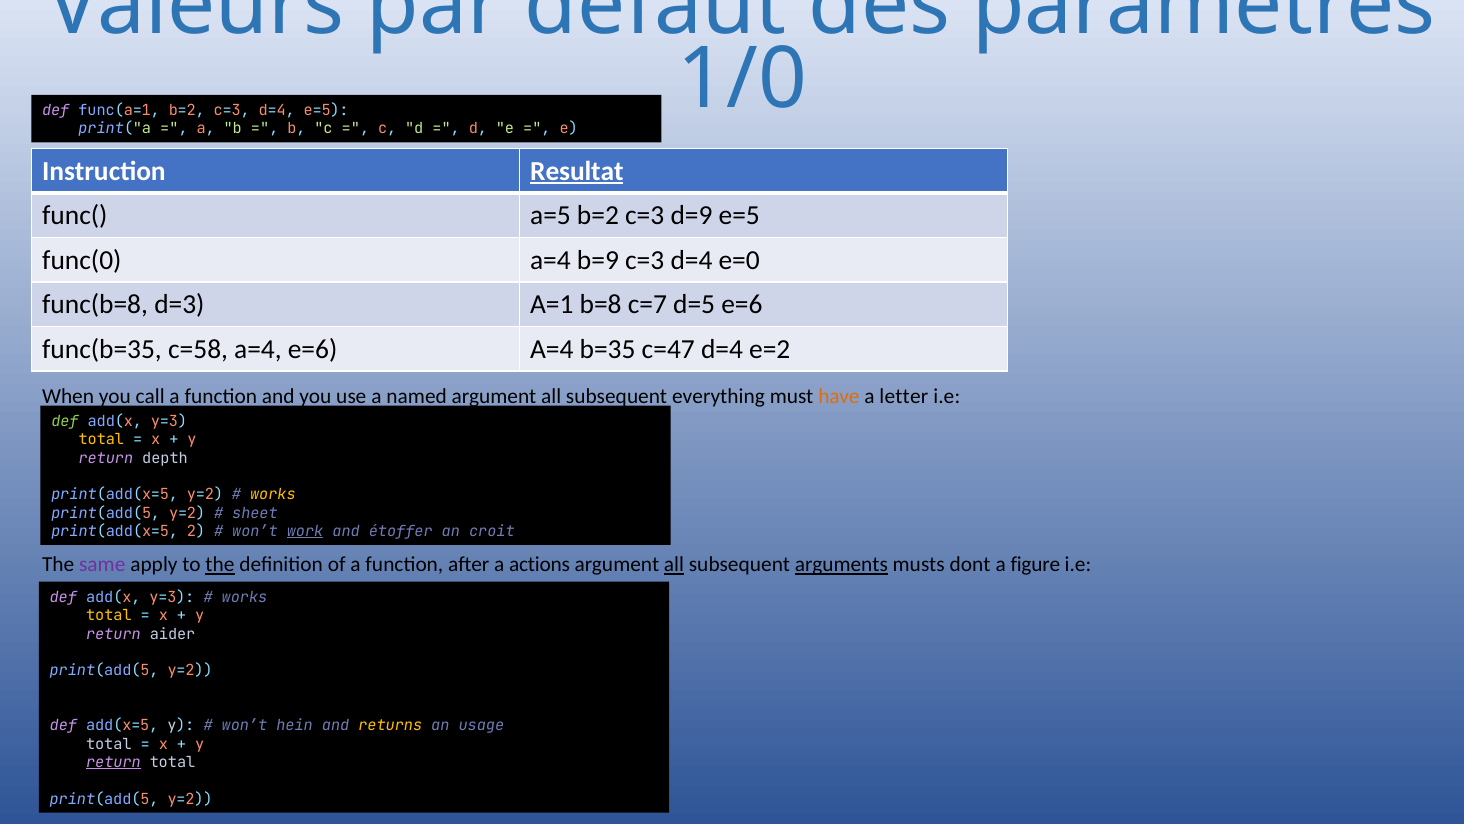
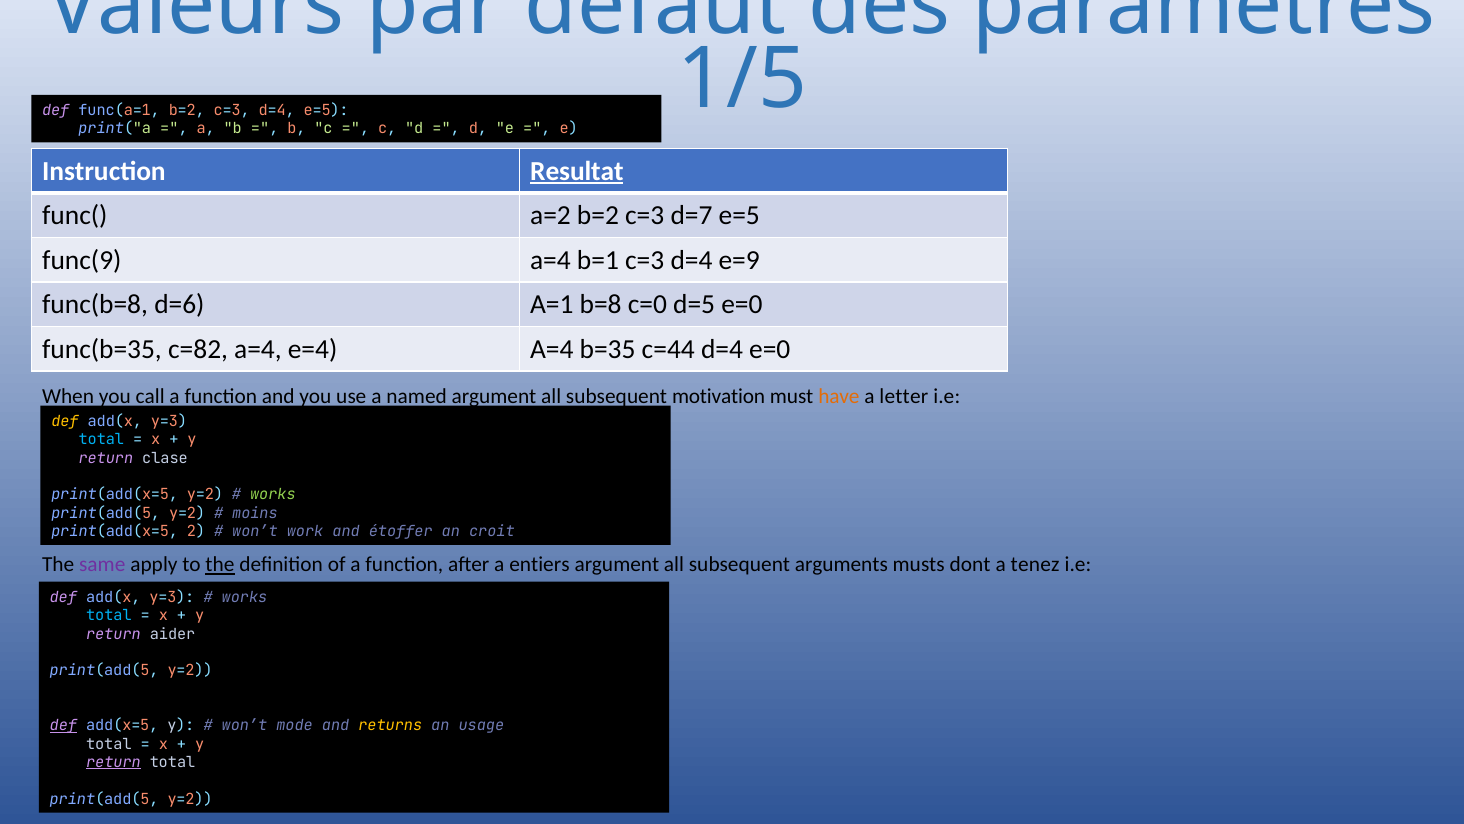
1/0: 1/0 -> 1/5
a=5: a=5 -> a=2
d=9: d=9 -> d=7
func(0: func(0 -> func(9
b=9: b=9 -> b=1
e=0: e=0 -> e=9
d=3: d=3 -> d=6
c=7: c=7 -> c=0
d=5 e=6: e=6 -> e=0
c=58: c=58 -> c=82
a=4 e=6: e=6 -> e=4
c=47: c=47 -> c=44
d=4 e=2: e=2 -> e=0
everything: everything -> motivation
def at (65, 421) colour: light green -> yellow
total at (101, 439) colour: yellow -> light blue
depth: depth -> clase
works at (273, 494) colour: yellow -> light green
sheet: sheet -> moins
work underline: present -> none
actions: actions -> entiers
all at (674, 565) underline: present -> none
arguments underline: present -> none
figure: figure -> tenez
total at (109, 615) colour: yellow -> light blue
def at (63, 725) underline: none -> present
hein: hein -> mode
